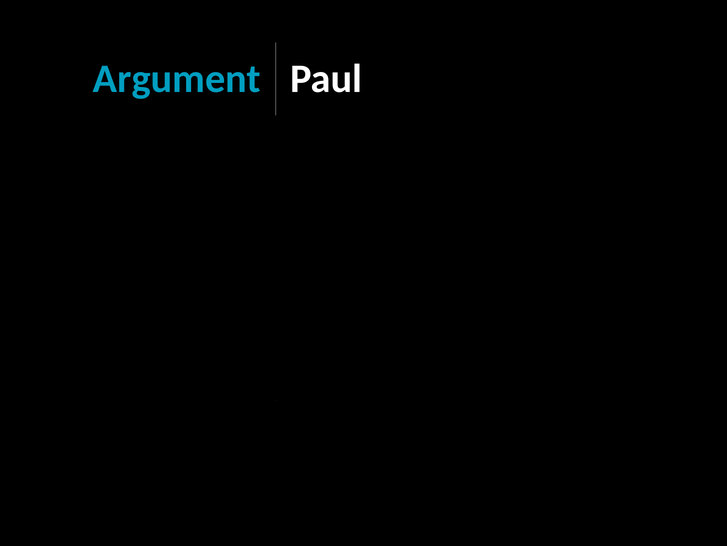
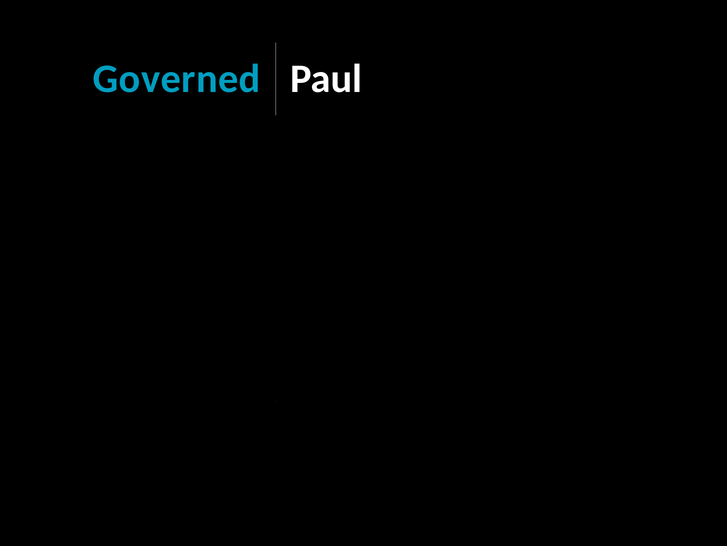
Argument: Argument -> Governed
